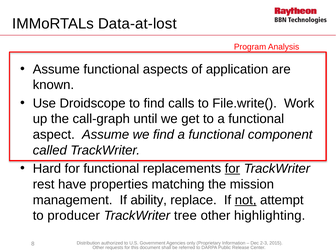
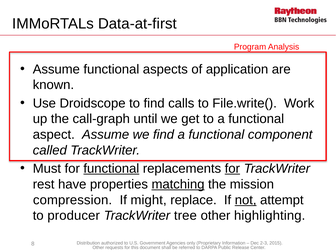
Data-at-lost: Data-at-lost -> Data-at-first
Hard: Hard -> Must
functional at (111, 169) underline: none -> present
matching underline: none -> present
management: management -> compression
ability: ability -> might
